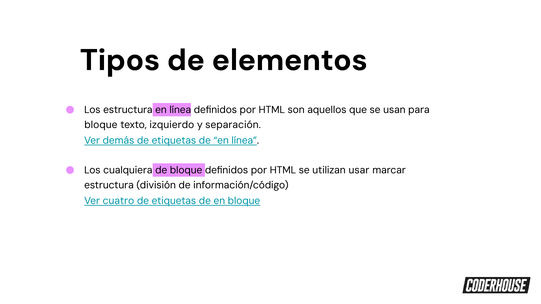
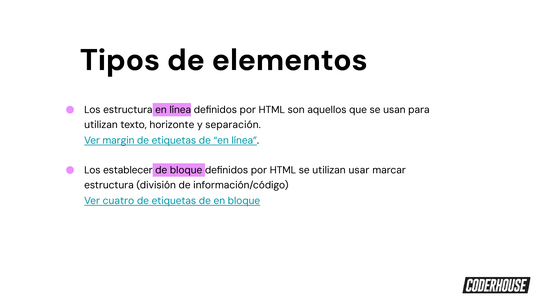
bloque at (101, 125): bloque -> utilizan
izquierdo: izquierdo -> horizonte
demás: demás -> margin
cualquiera: cualquiera -> establecer
